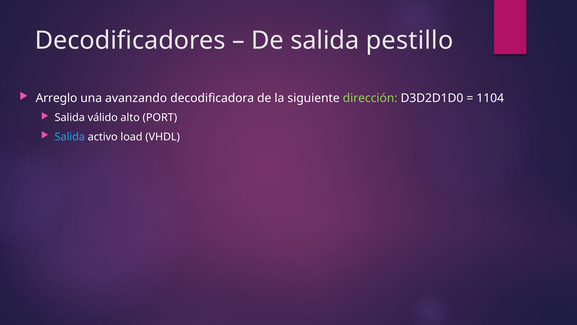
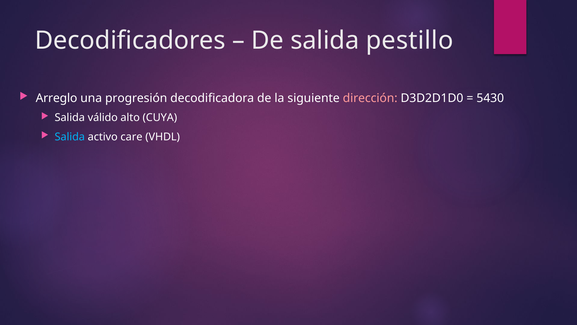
avanzando: avanzando -> progresión
dirección colour: light green -> pink
1104: 1104 -> 5430
PORT: PORT -> CUYA
load: load -> care
